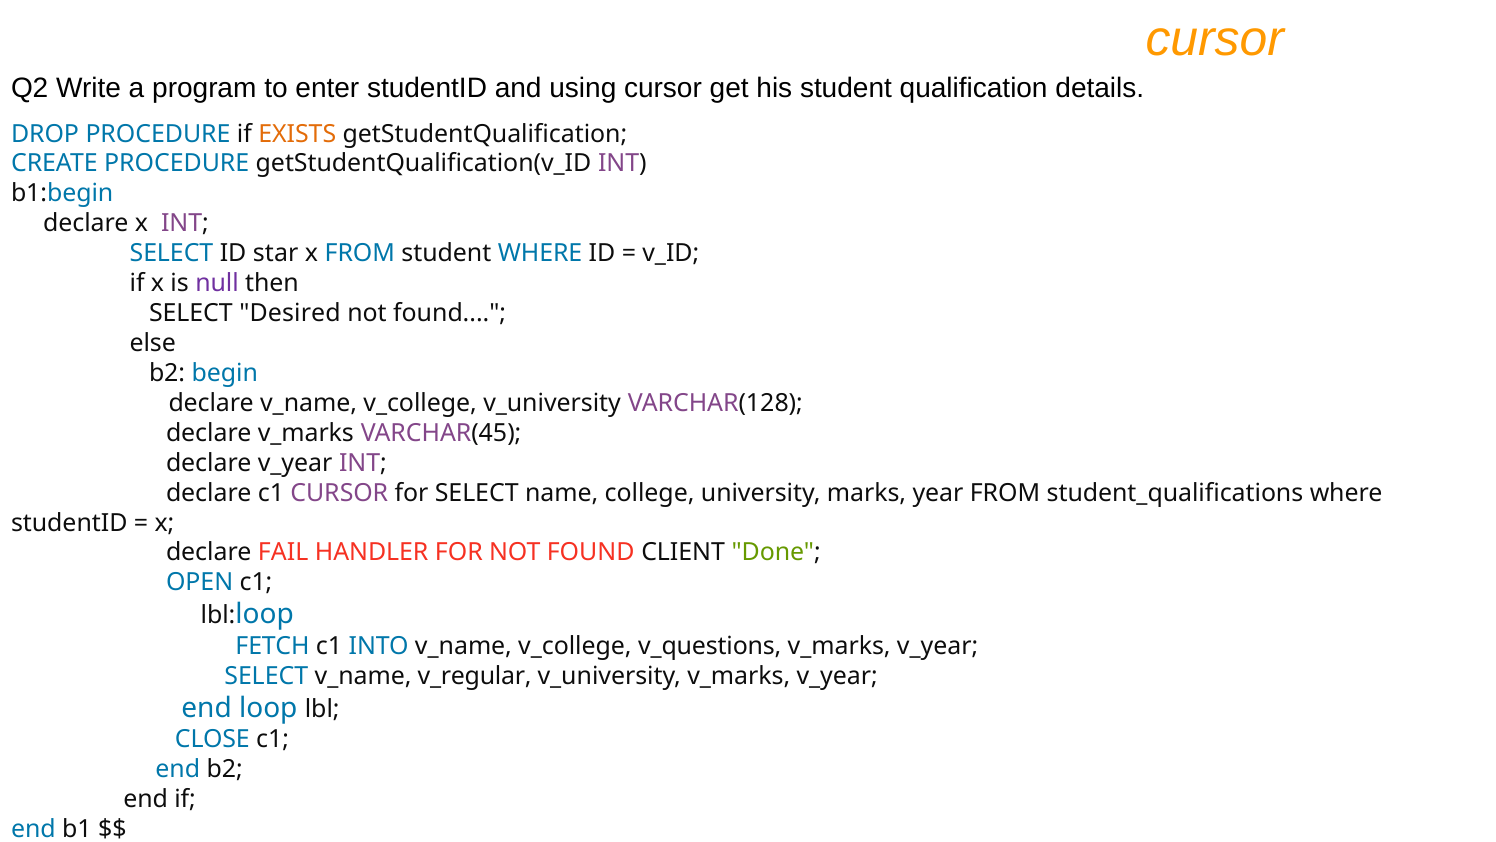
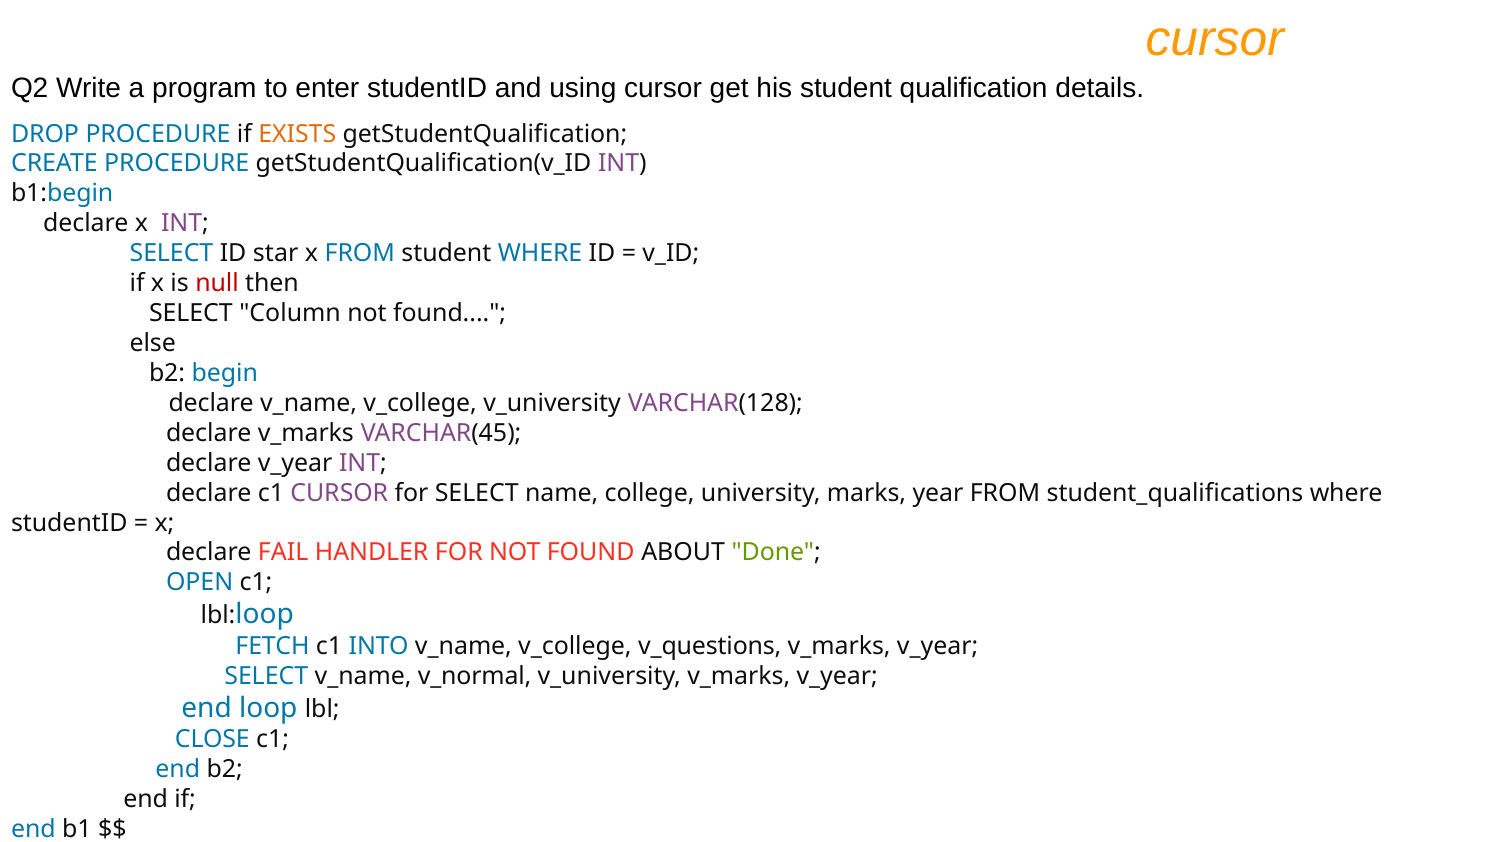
null colour: purple -> red
Desired: Desired -> Column
CLIENT: CLIENT -> ABOUT
v_regular: v_regular -> v_normal
